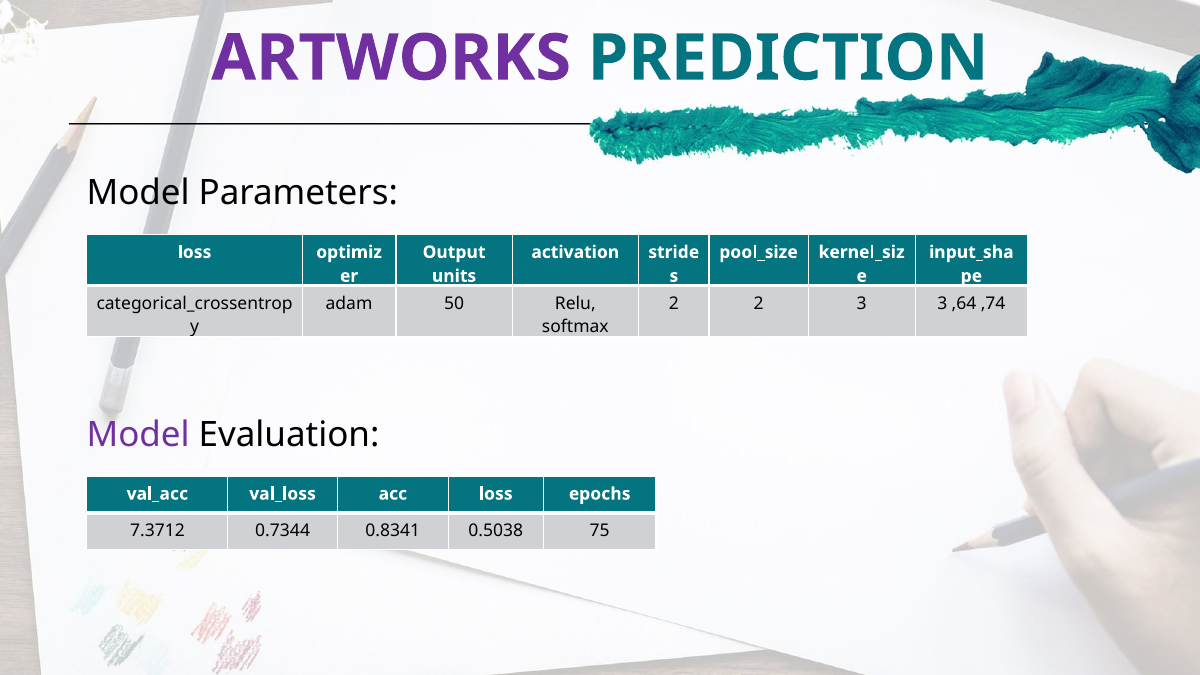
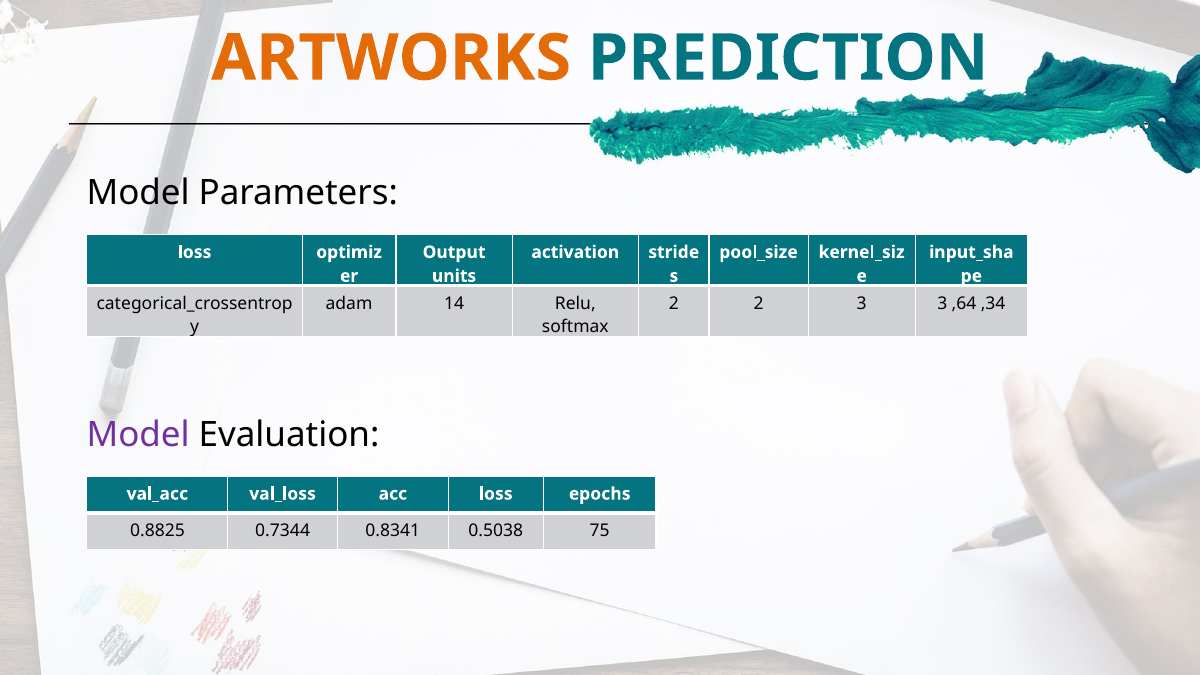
ARTWORKS colour: purple -> orange
50: 50 -> 14
74: 74 -> 34
7.3712: 7.3712 -> 0.8825
